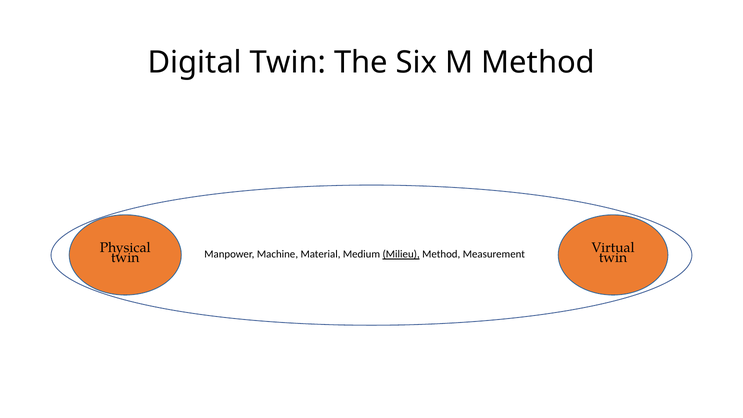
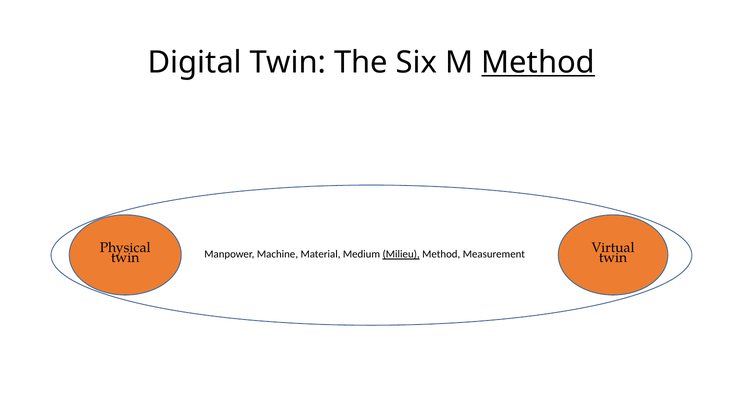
Method at (538, 62) underline: none -> present
